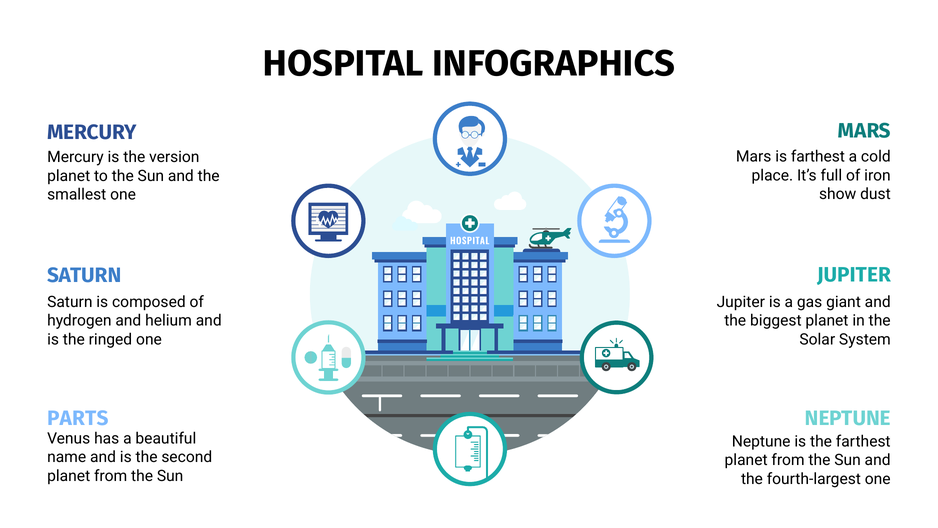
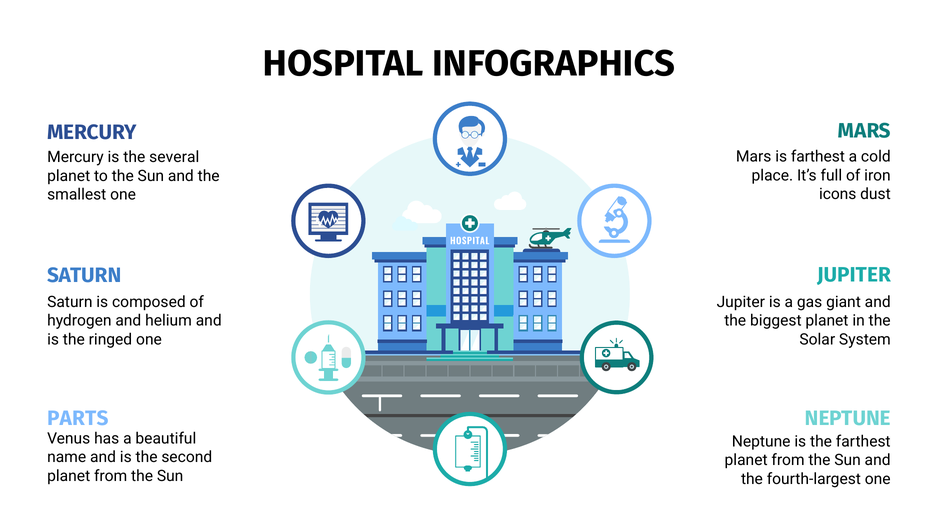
version: version -> several
show: show -> icons
